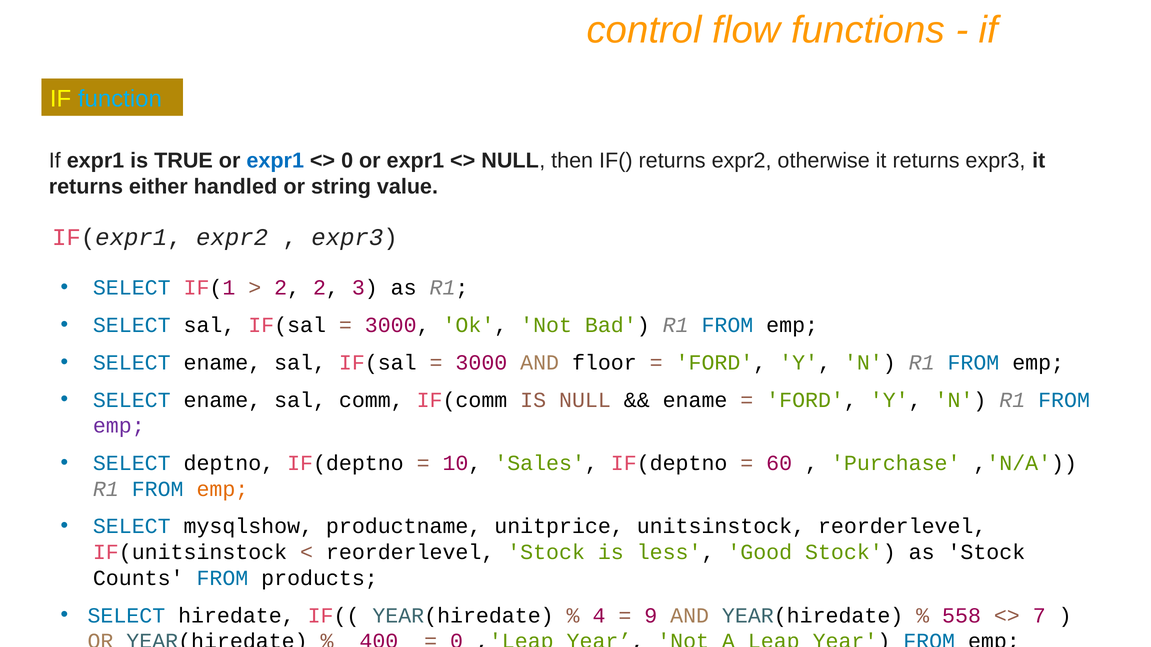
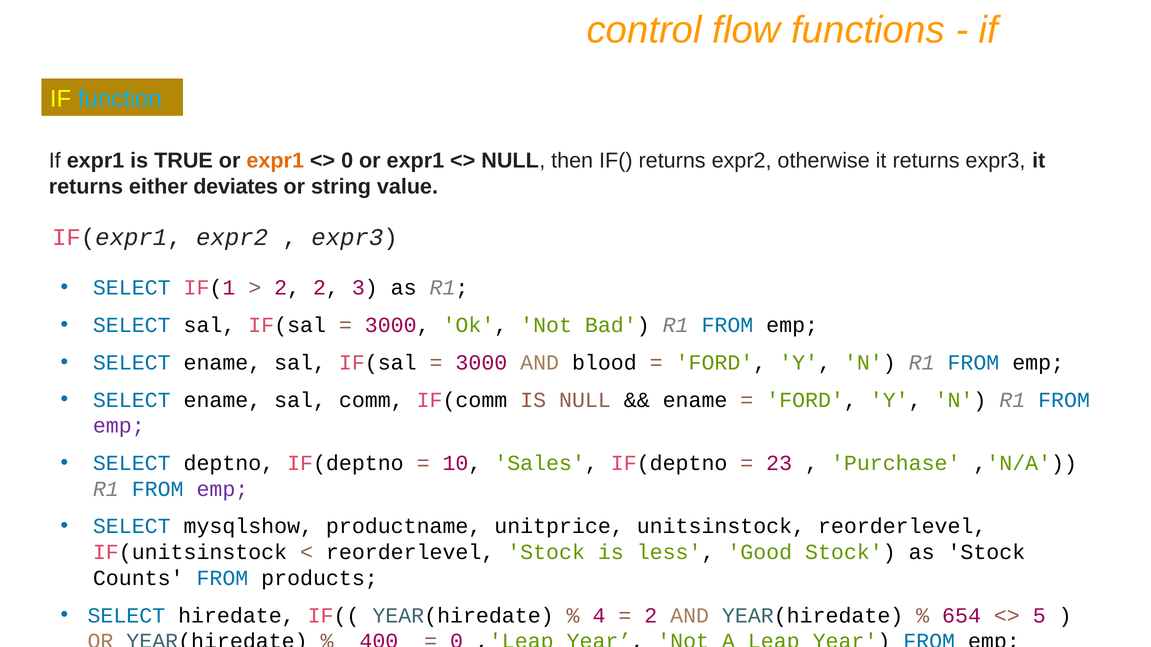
expr1 at (275, 161) colour: blue -> orange
handled: handled -> deviates
floor: floor -> blood
60: 60 -> 23
emp at (222, 489) colour: orange -> purple
9 at (651, 616): 9 -> 2
558: 558 -> 654
7: 7 -> 5
